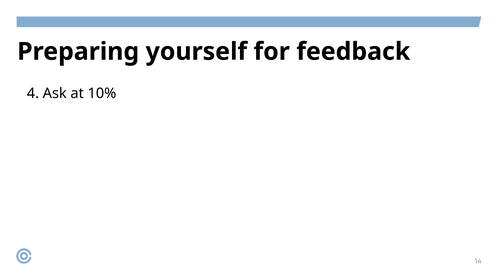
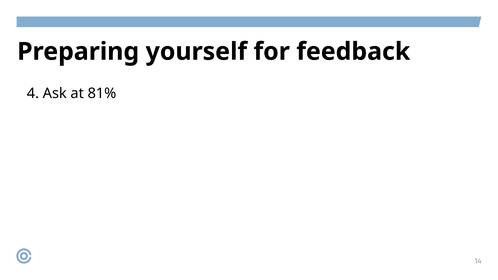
10%: 10% -> 81%
